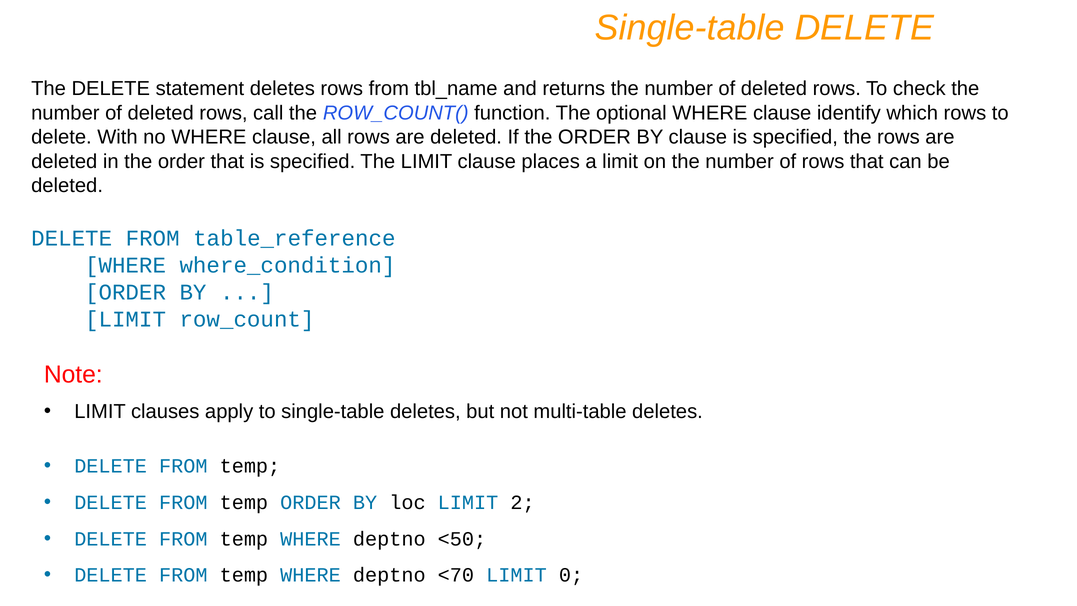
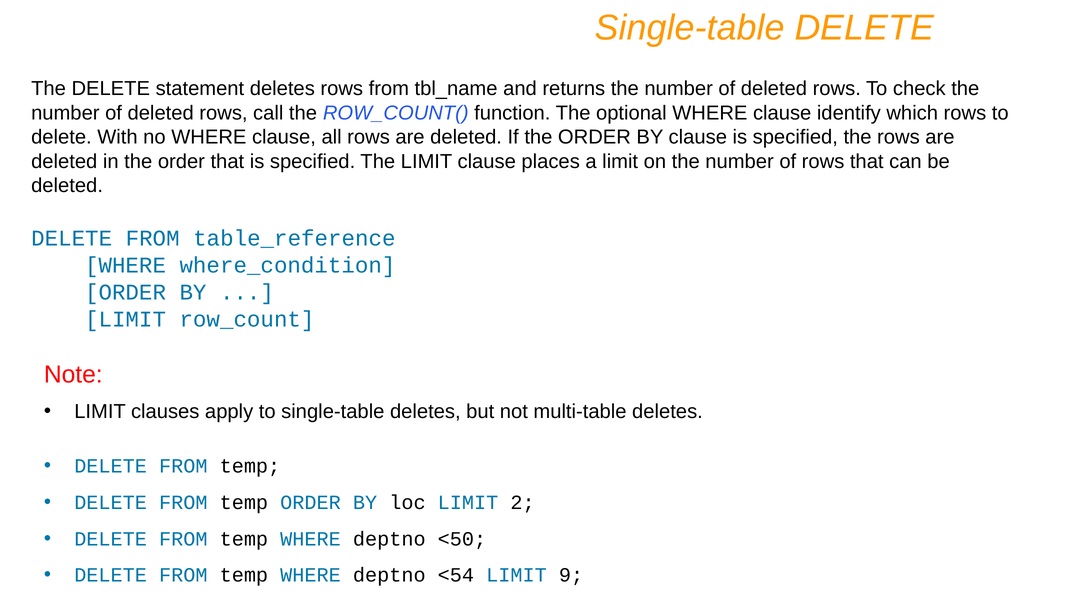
<70: <70 -> <54
0: 0 -> 9
